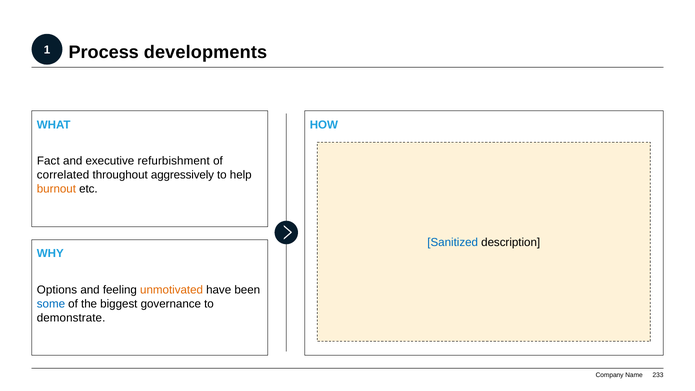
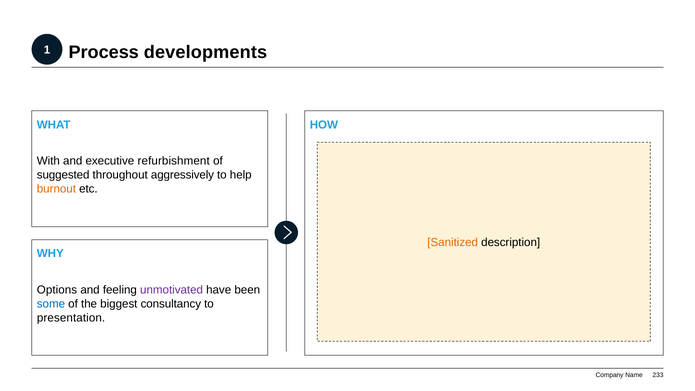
Fact: Fact -> With
correlated: correlated -> suggested
Sanitized colour: blue -> orange
unmotivated colour: orange -> purple
governance: governance -> consultancy
demonstrate: demonstrate -> presentation
